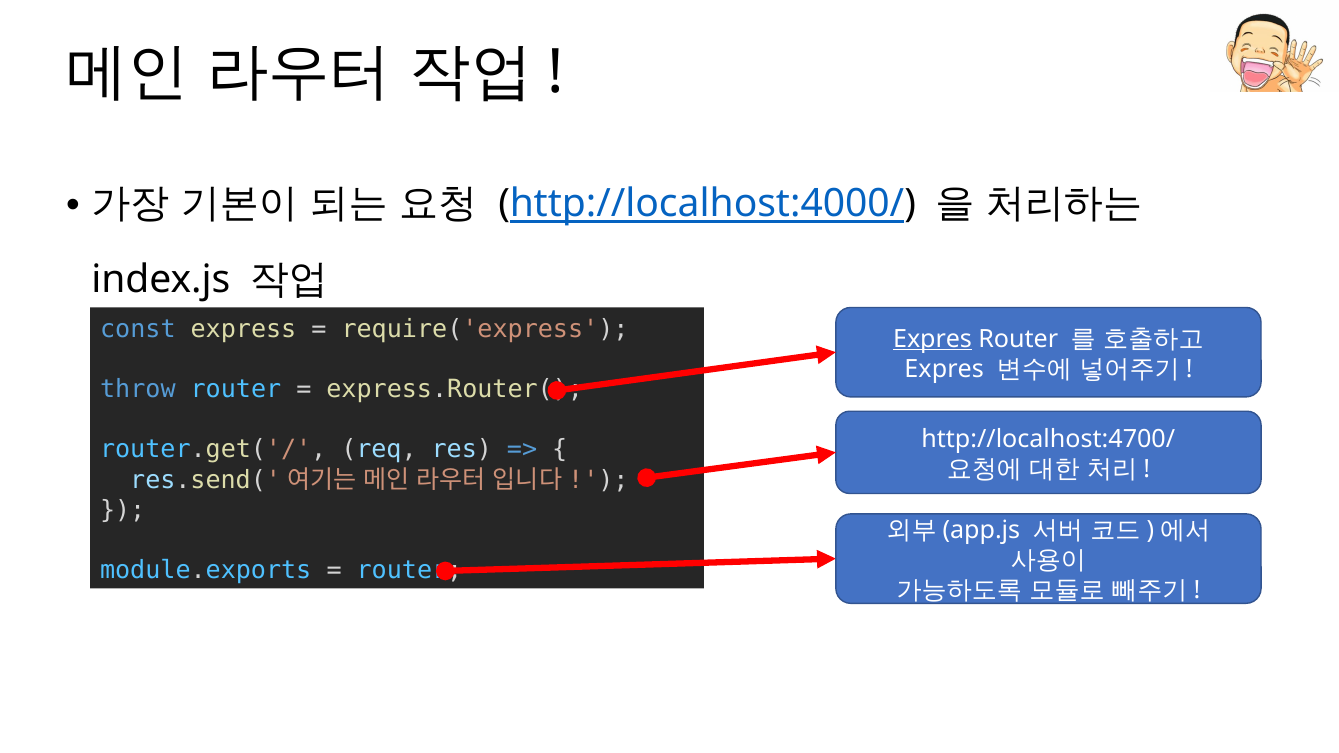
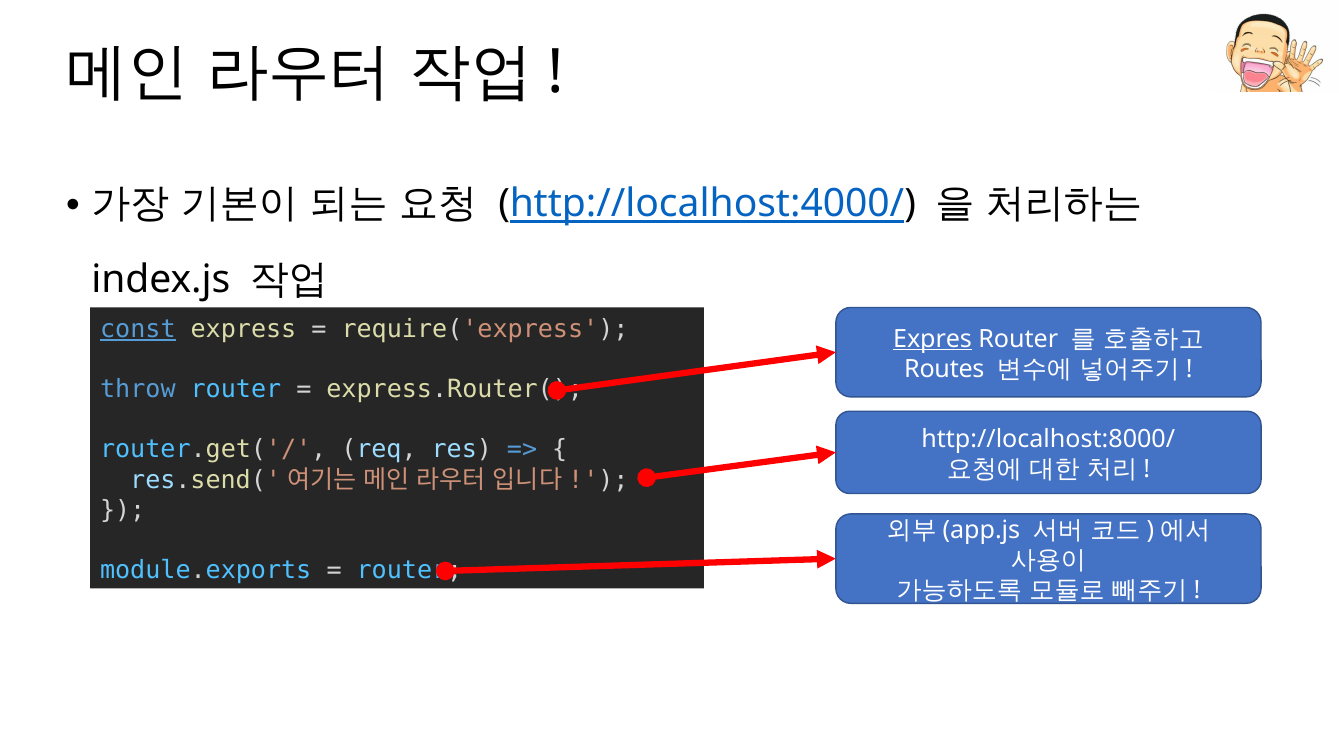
const underline: none -> present
Expres at (944, 369): Expres -> Routes
http://localhost:4700/: http://localhost:4700/ -> http://localhost:8000/
